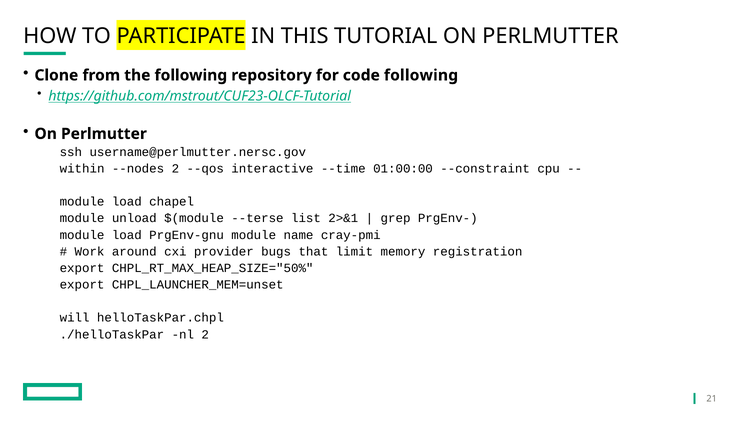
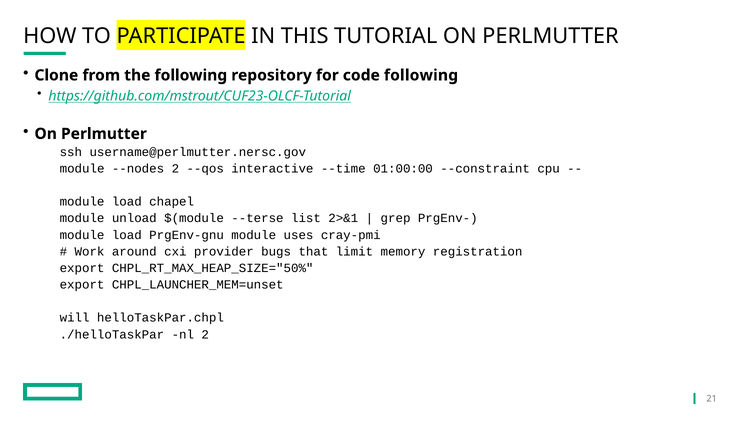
within at (82, 169): within -> module
name: name -> uses
